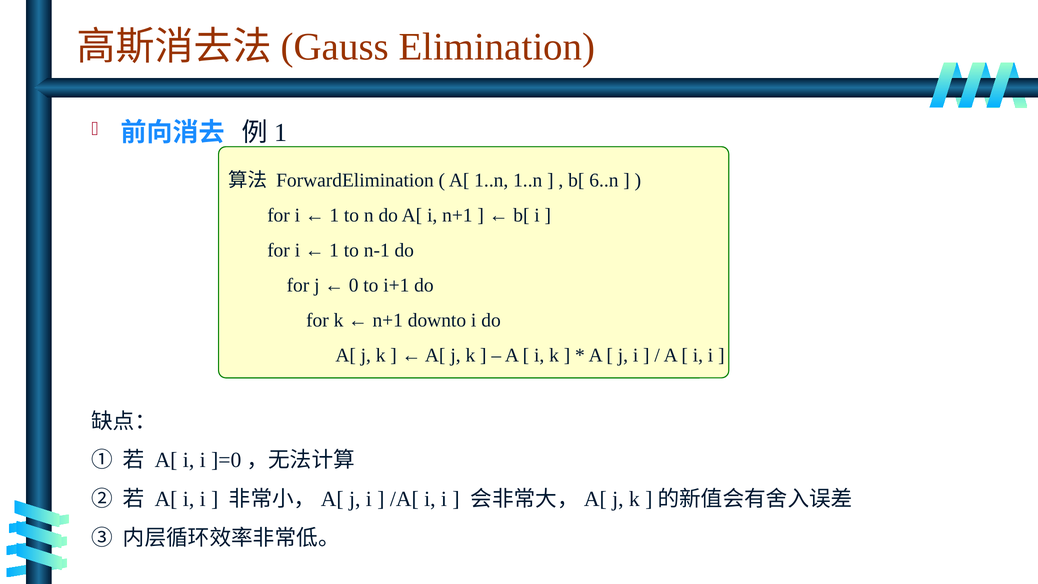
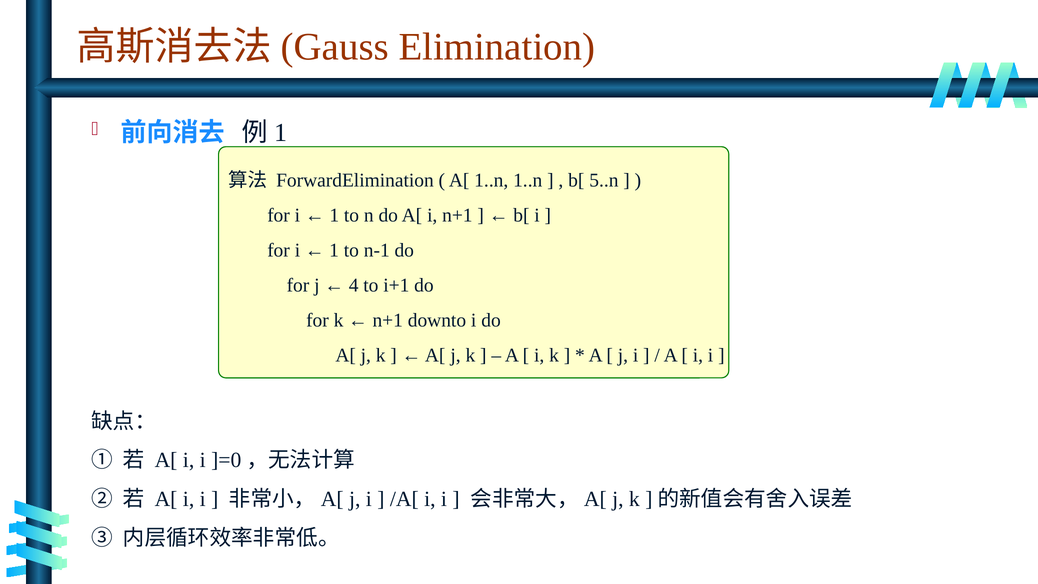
6..n: 6..n -> 5..n
0: 0 -> 4
